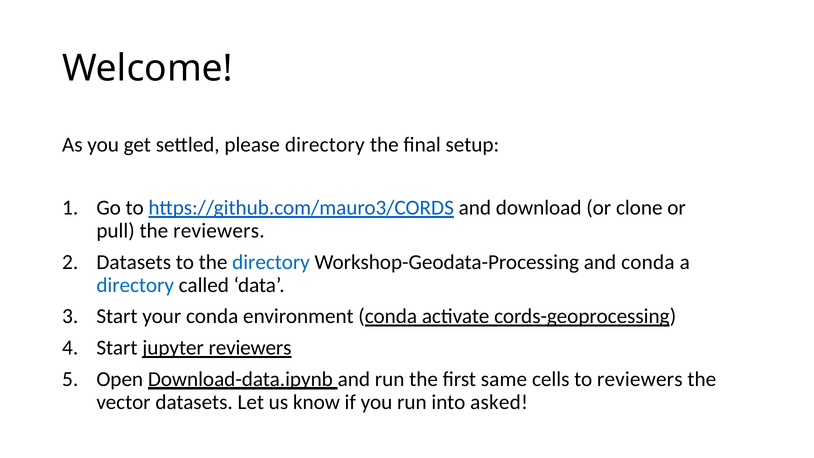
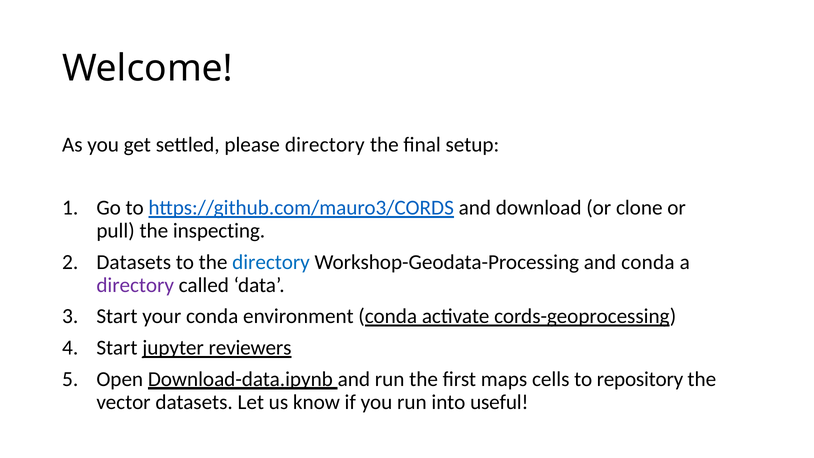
the reviewers: reviewers -> inspecting
directory at (135, 285) colour: blue -> purple
same: same -> maps
to reviewers: reviewers -> repository
asked: asked -> useful
